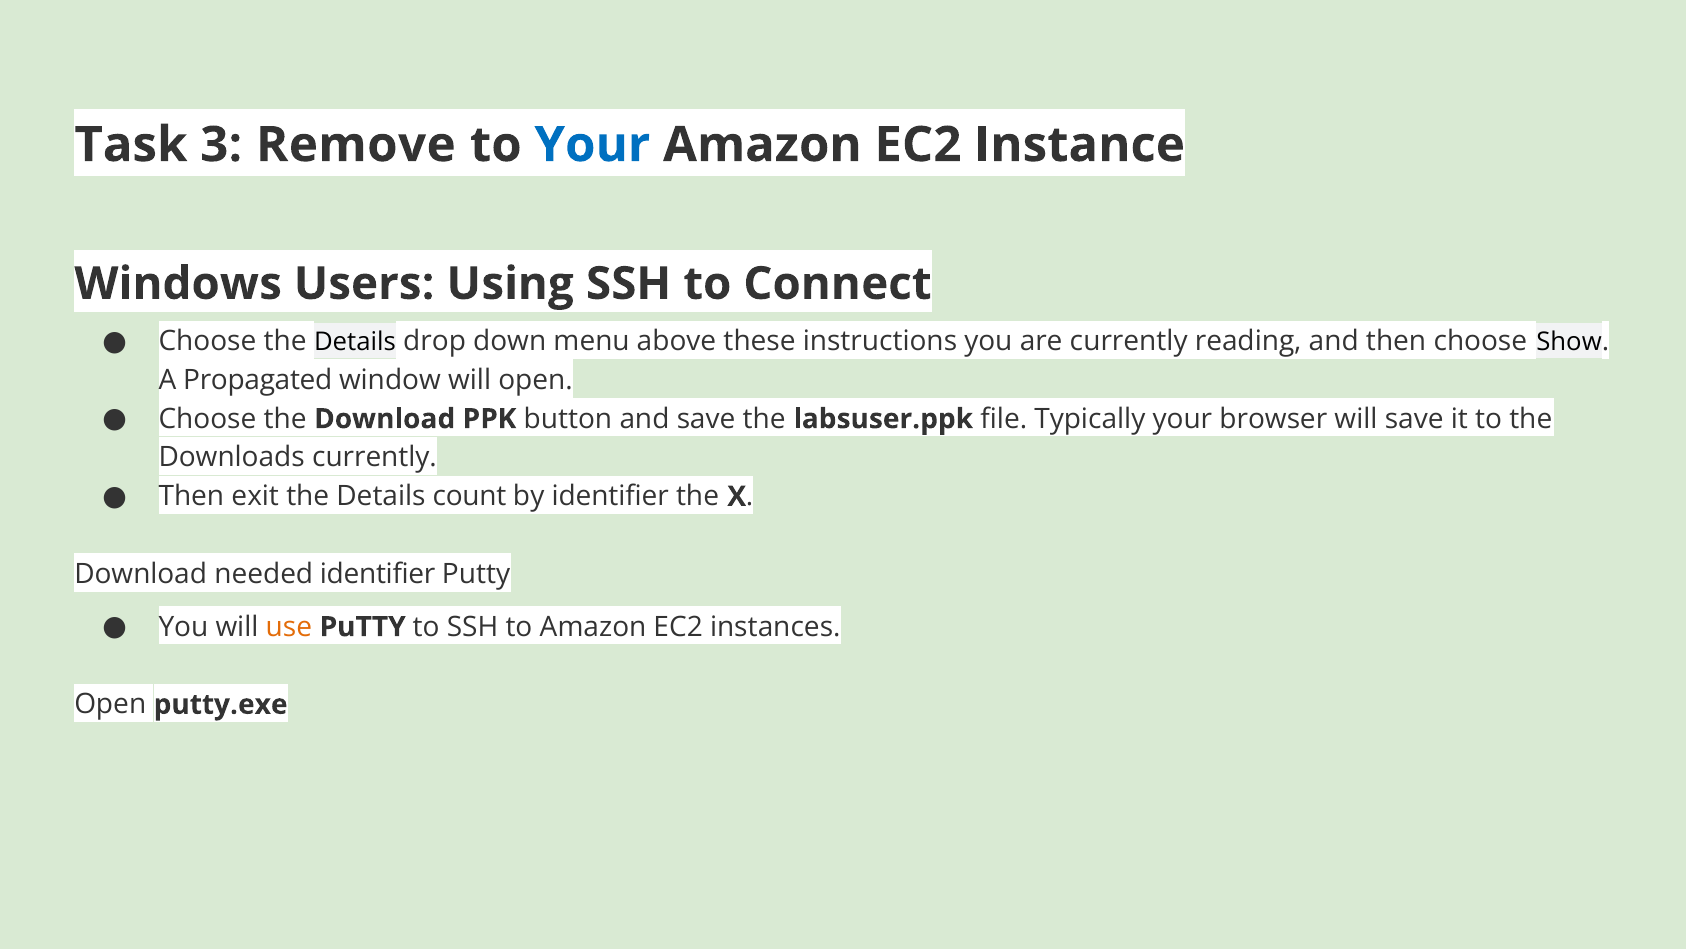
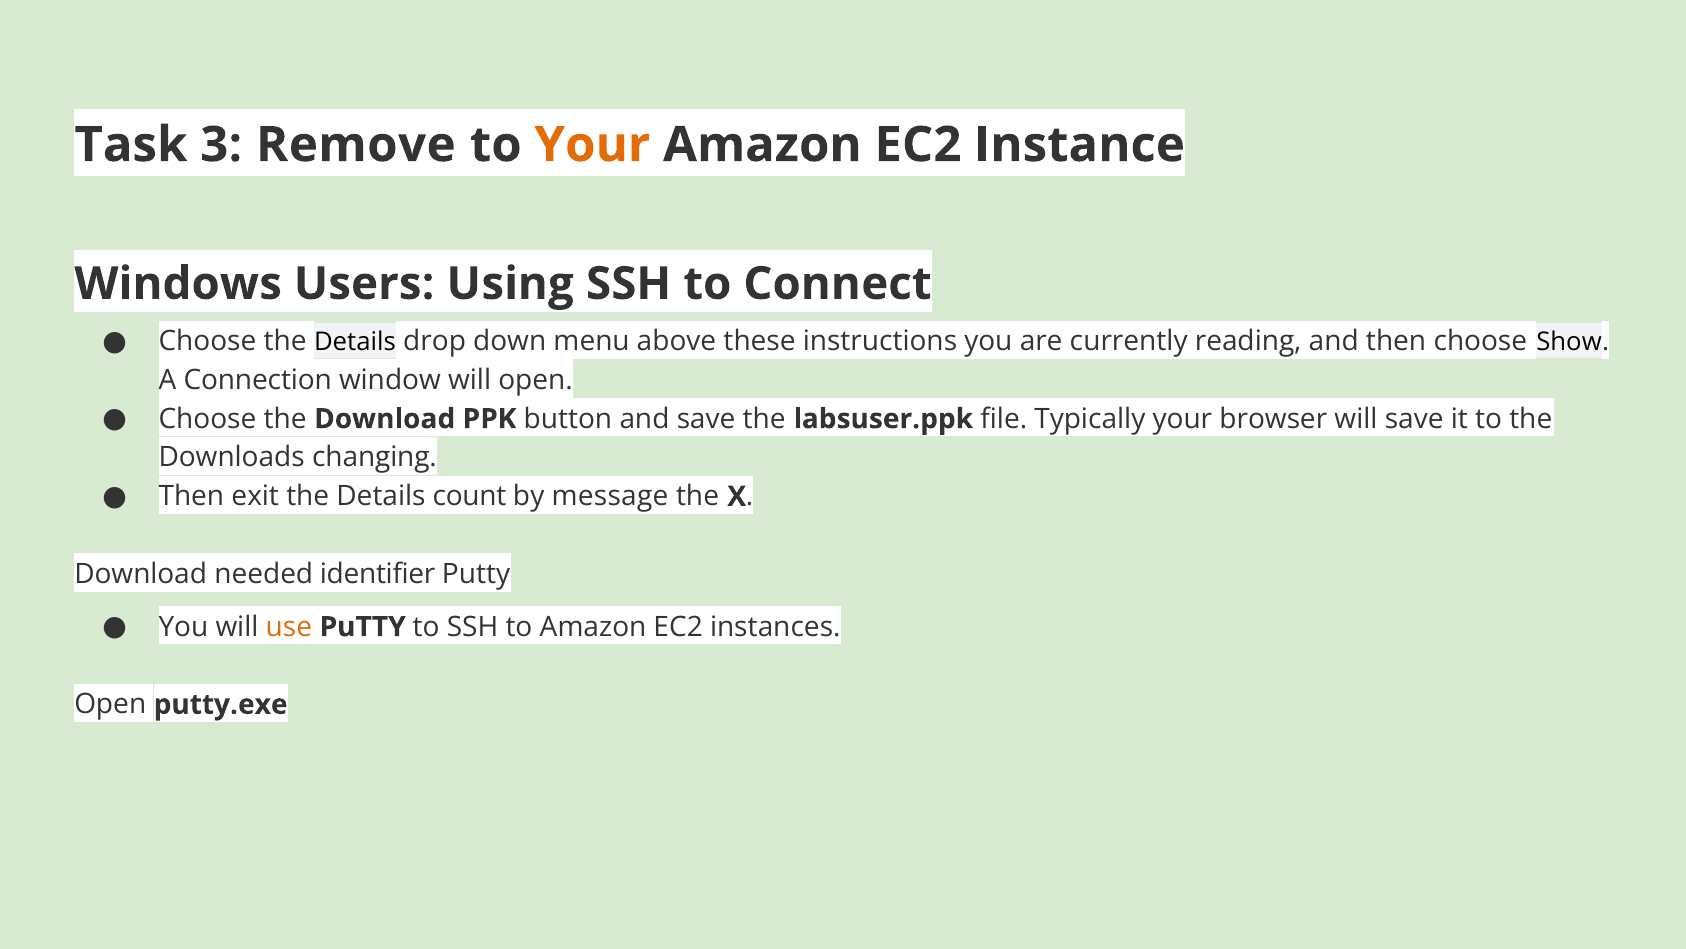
Your at (592, 145) colour: blue -> orange
Propagated: Propagated -> Connection
Downloads currently: currently -> changing
by identifier: identifier -> message
